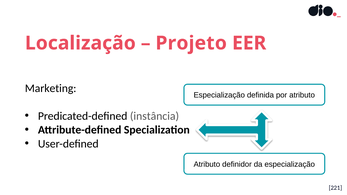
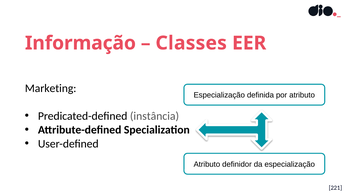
Localização: Localização -> Informação
Projeto: Projeto -> Classes
